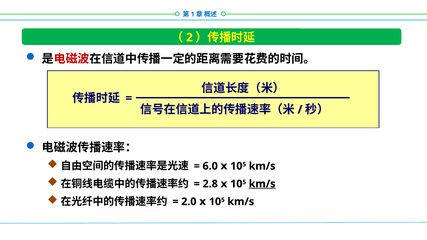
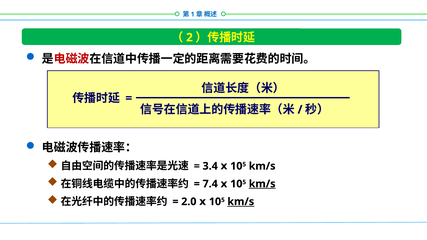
6.0: 6.0 -> 3.4
2.8: 2.8 -> 7.4
km/s at (241, 202) underline: none -> present
